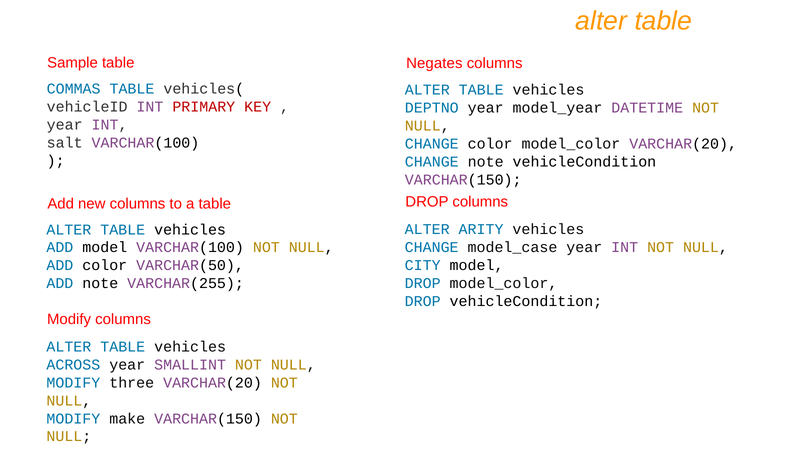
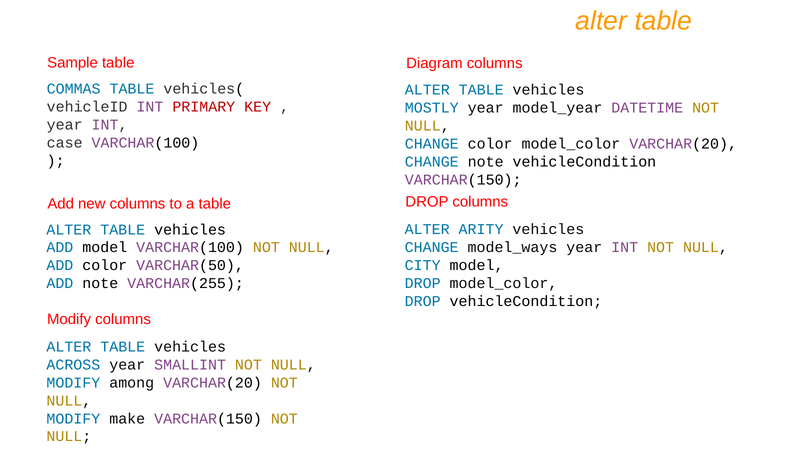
Negates: Negates -> Diagram
DEPTNO: DEPTNO -> MOSTLY
salt: salt -> case
model_case: model_case -> model_ways
three: three -> among
